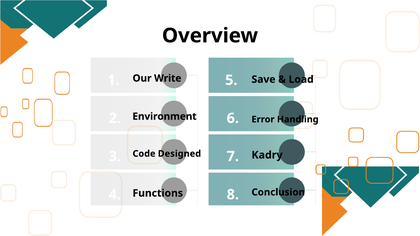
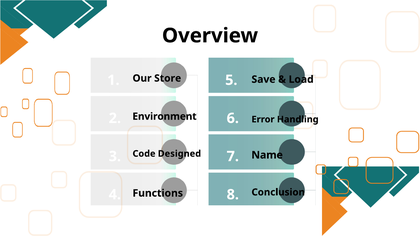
Write: Write -> Store
Kadry: Kadry -> Name
